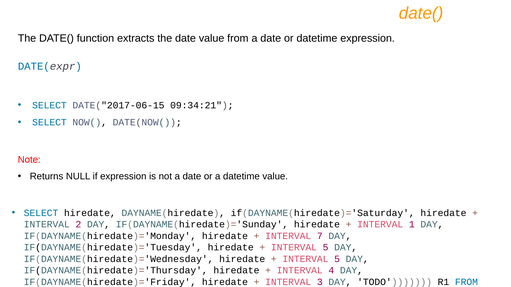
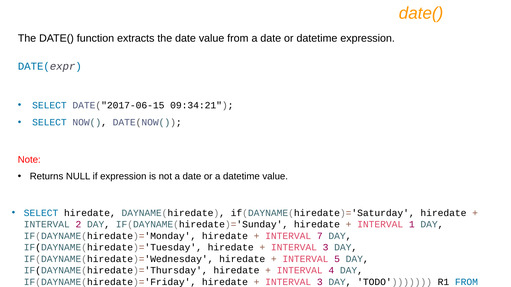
5 at (326, 248): 5 -> 3
